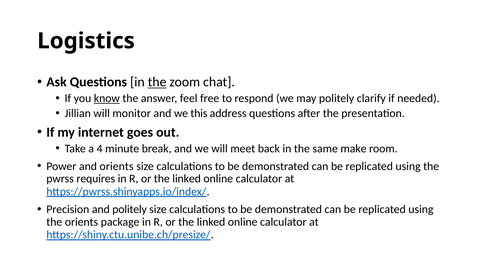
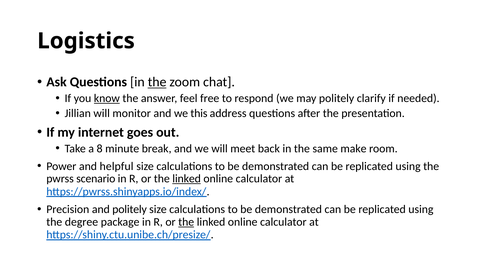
4: 4 -> 8
and orients: orients -> helpful
requires: requires -> scenario
linked at (187, 179) underline: none -> present
the orients: orients -> degree
the at (186, 222) underline: none -> present
